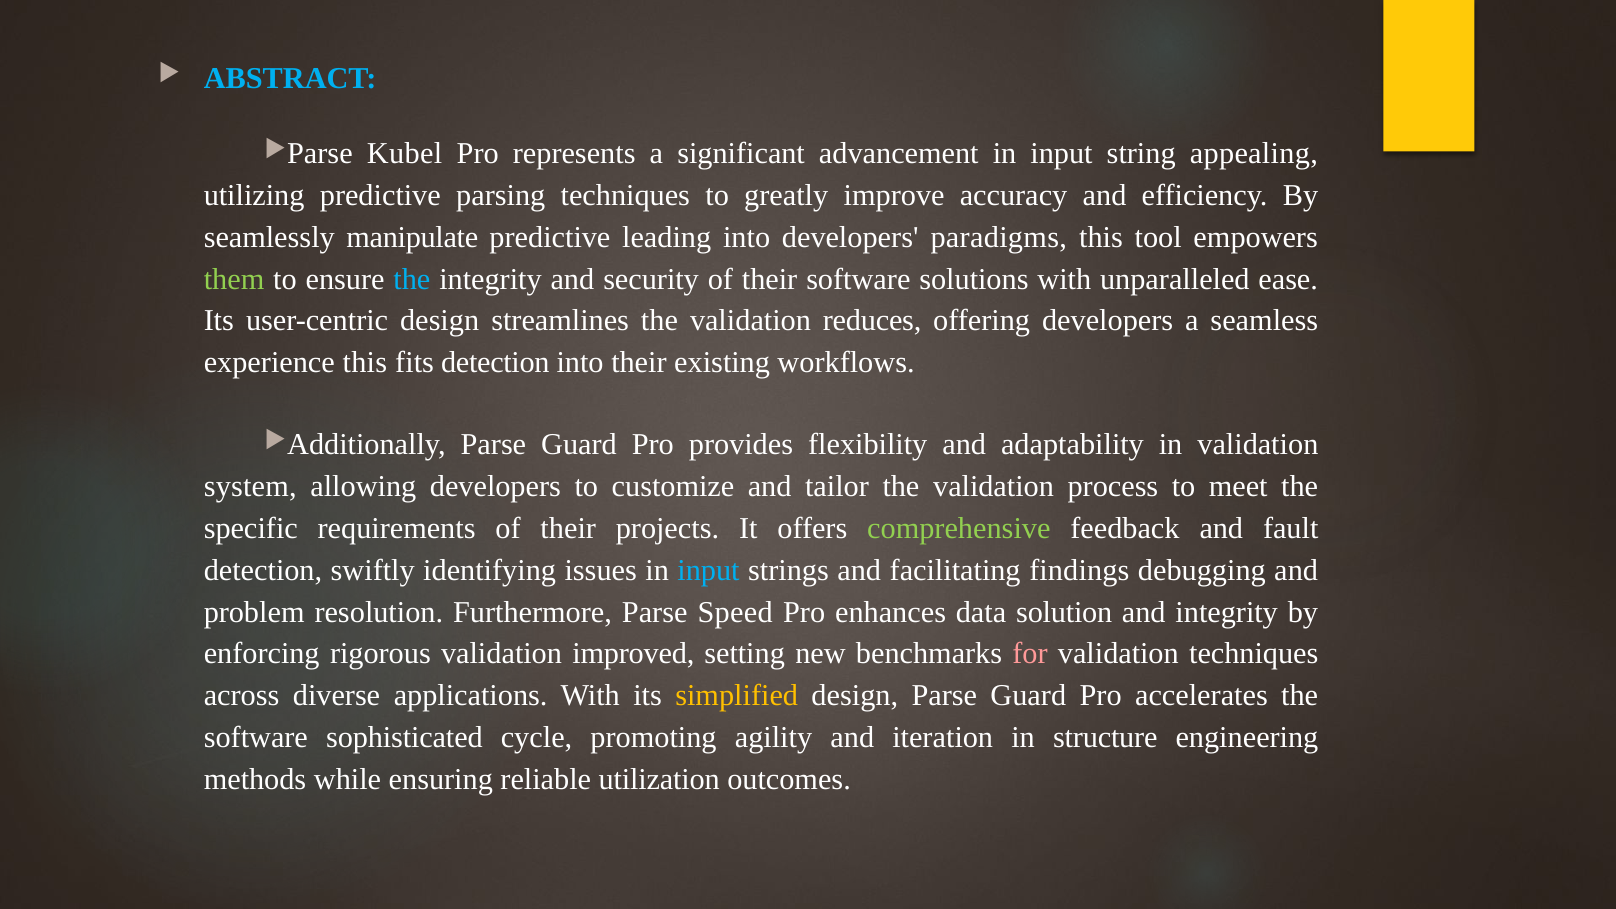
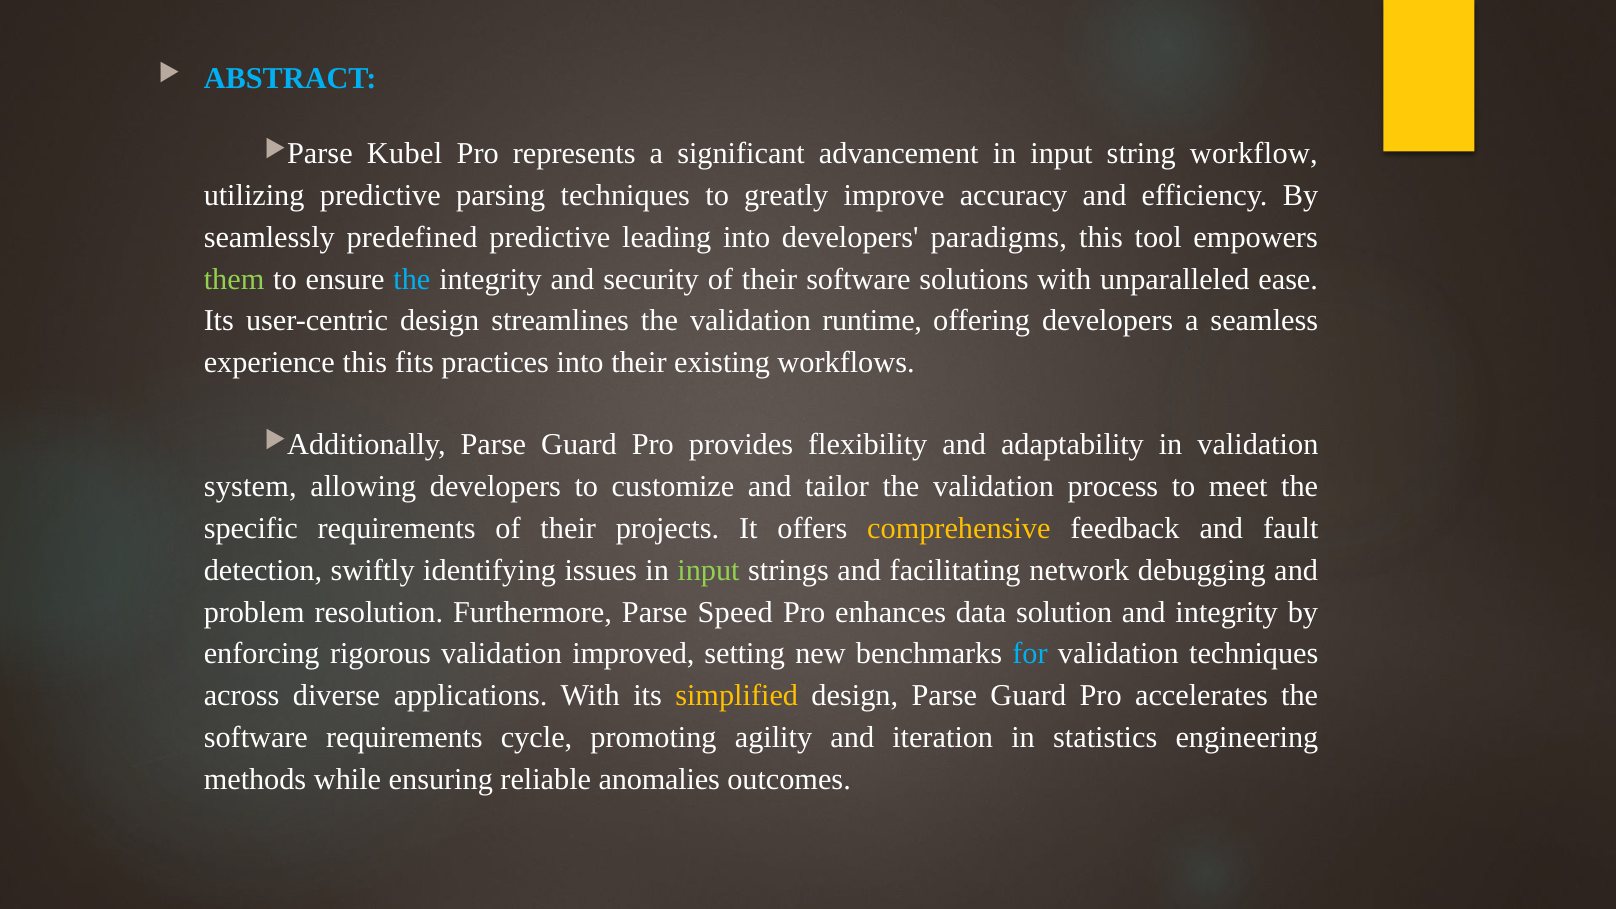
appealing: appealing -> workflow
manipulate: manipulate -> predefined
reduces: reduces -> runtime
fits detection: detection -> practices
comprehensive colour: light green -> yellow
input at (708, 570) colour: light blue -> light green
findings: findings -> network
for colour: pink -> light blue
software sophisticated: sophisticated -> requirements
structure: structure -> statistics
utilization: utilization -> anomalies
